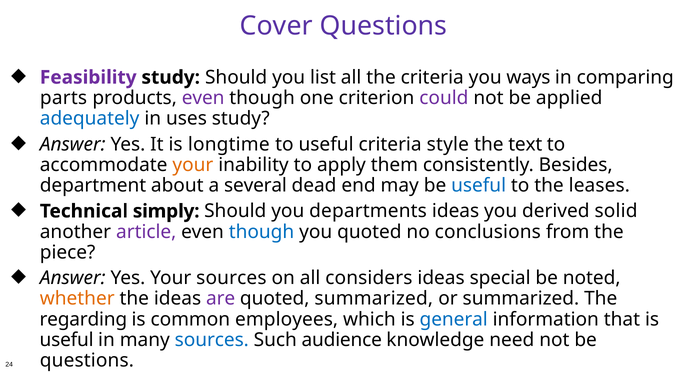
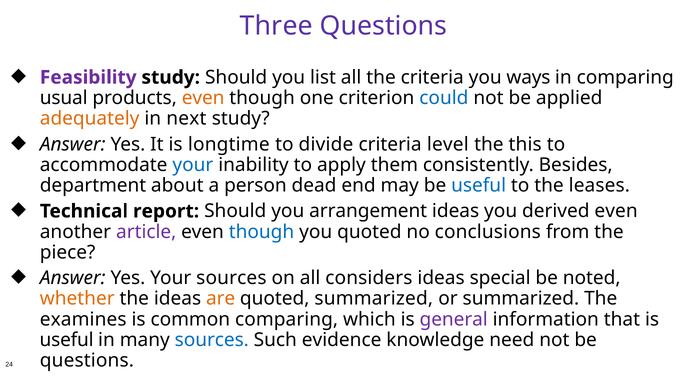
Cover: Cover -> Three
parts: parts -> usual
even at (203, 98) colour: purple -> orange
could colour: purple -> blue
adequately colour: blue -> orange
uses: uses -> next
to useful: useful -> divide
style: style -> level
text: text -> this
your at (193, 165) colour: orange -> blue
several: several -> person
simply: simply -> report
departments: departments -> arrangement
derived solid: solid -> even
are colour: purple -> orange
regarding: regarding -> examines
common employees: employees -> comparing
general colour: blue -> purple
audience: audience -> evidence
